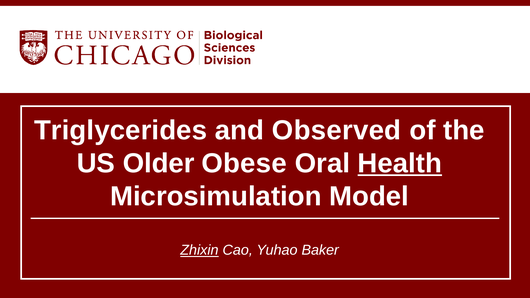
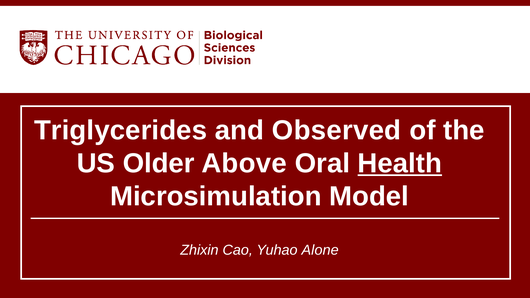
Obese: Obese -> Above
Zhixin underline: present -> none
Baker: Baker -> Alone
